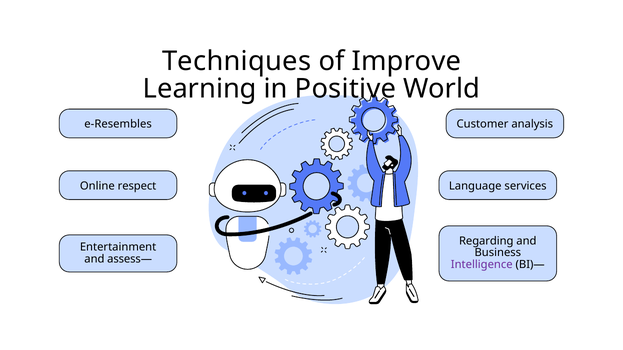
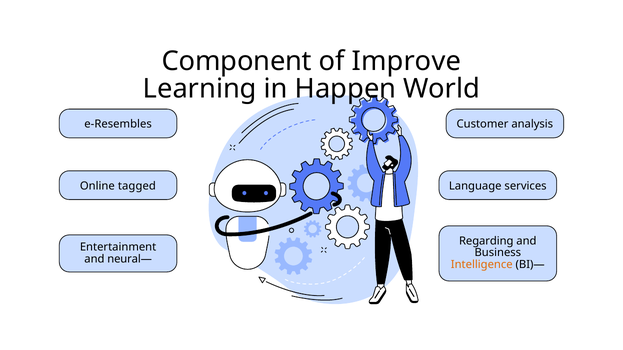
Techniques: Techniques -> Component
Positive: Positive -> Happen
respect: respect -> tagged
assess—: assess— -> neural—
Intelligence colour: purple -> orange
